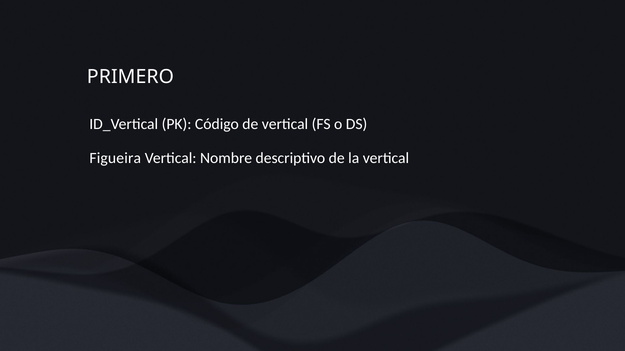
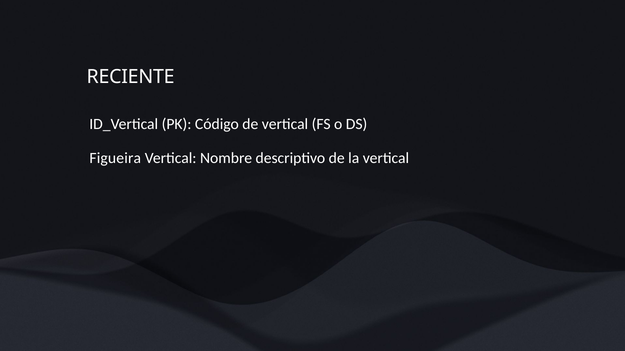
PRIMERO: PRIMERO -> RECIENTE
